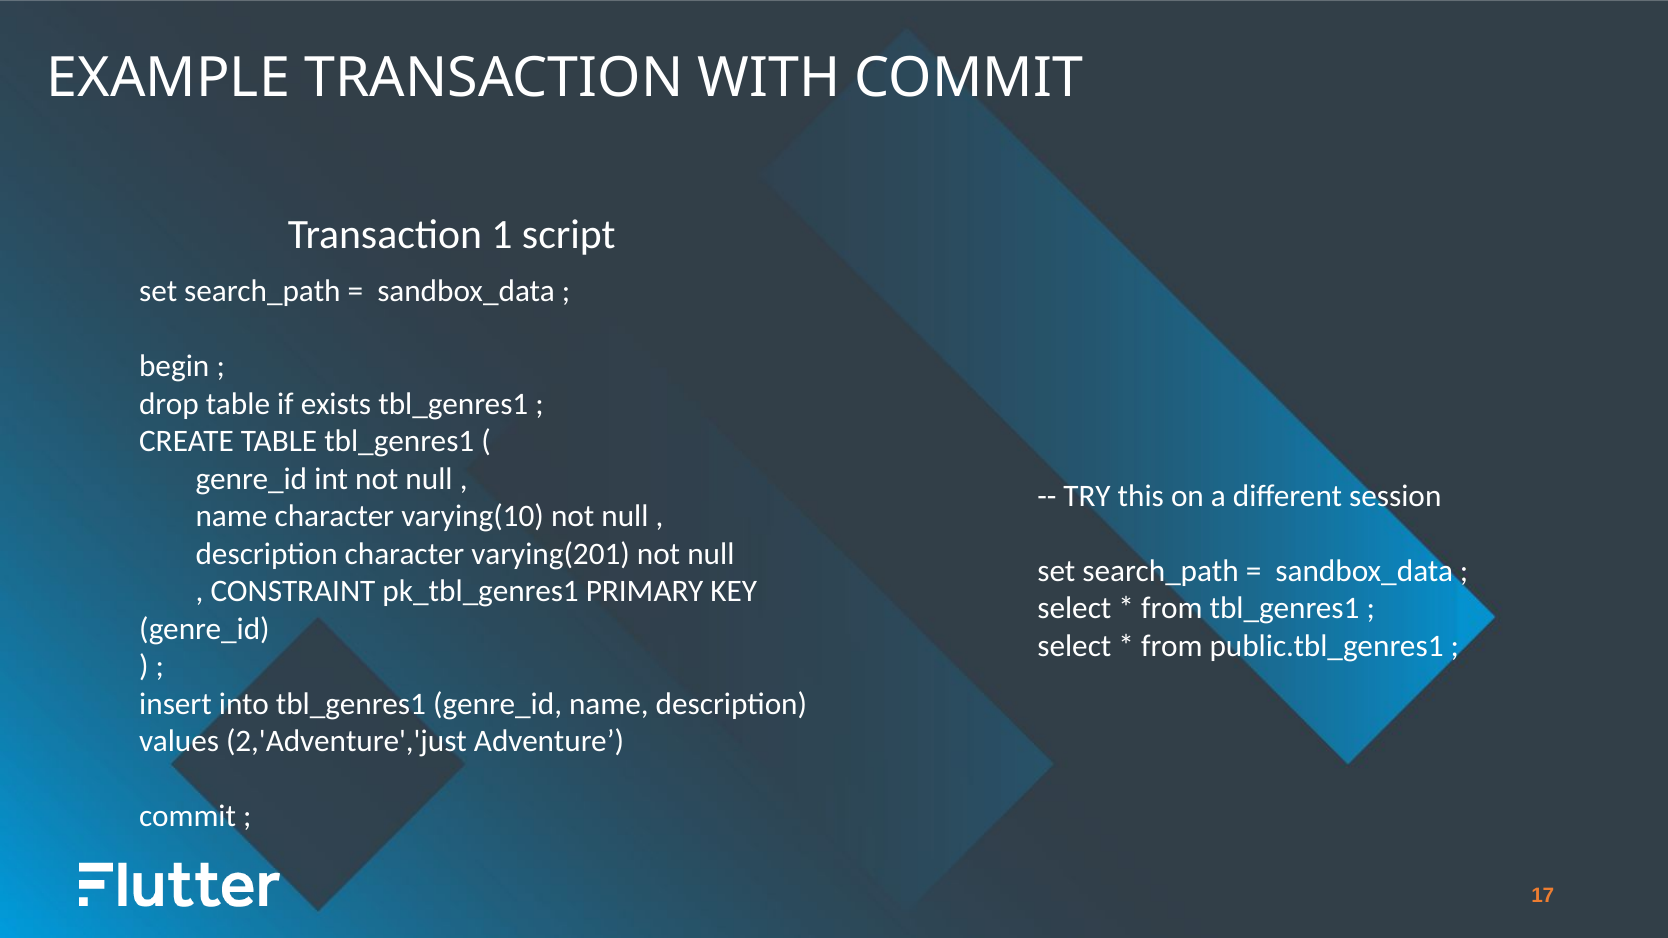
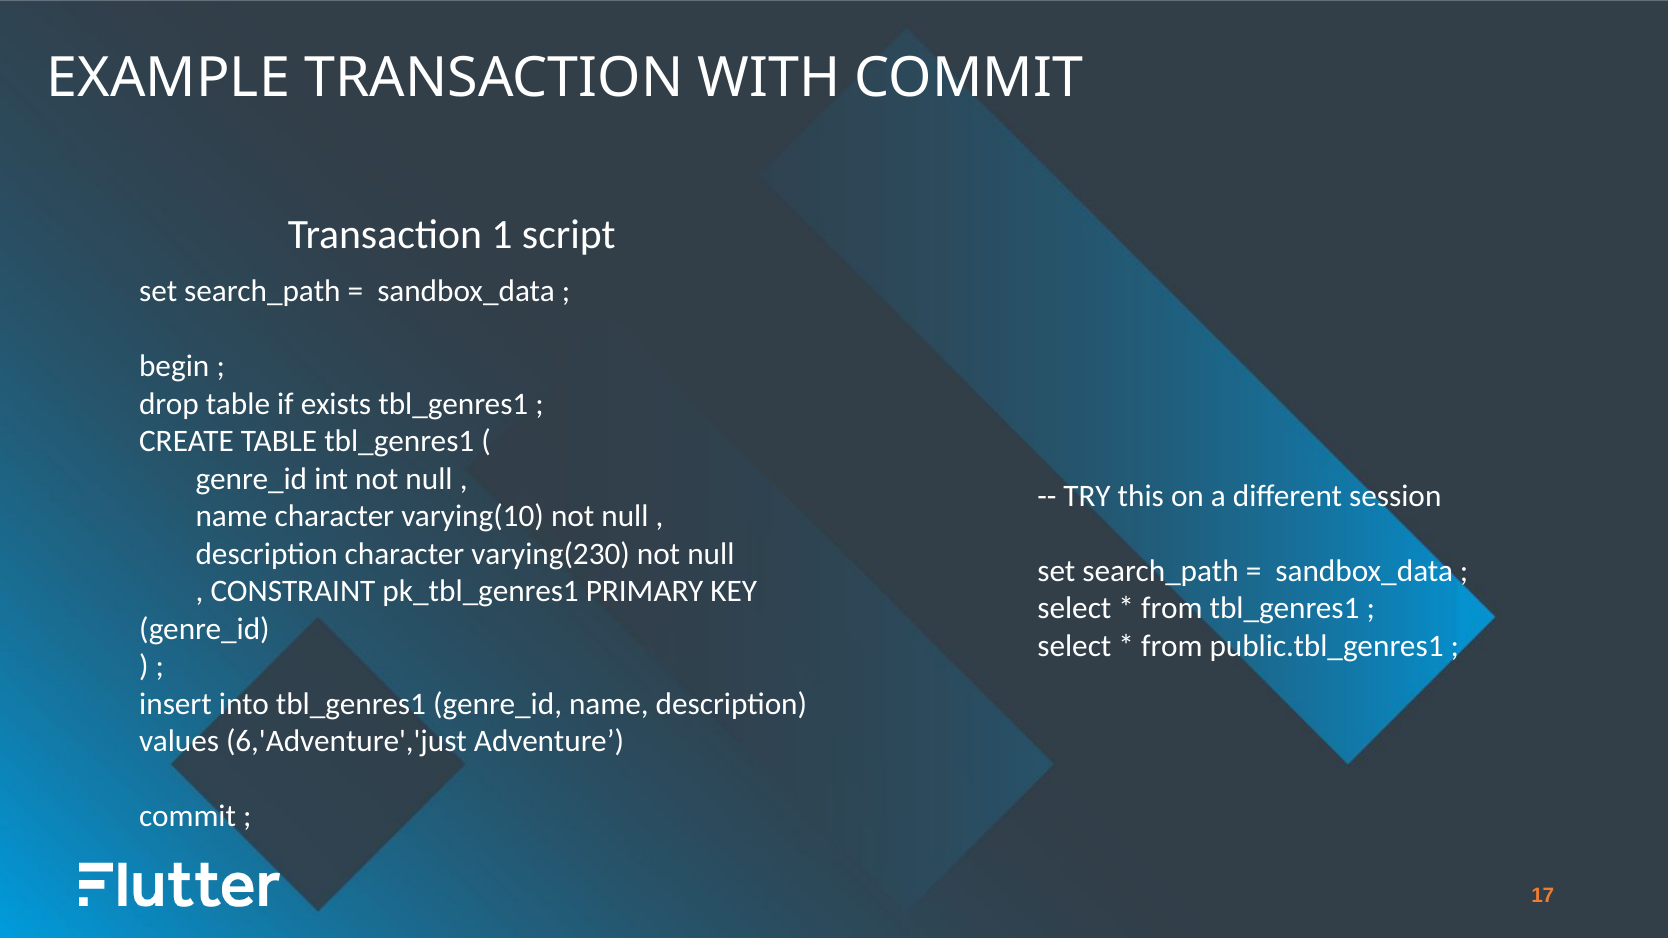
varying(201: varying(201 -> varying(230
2,'Adventure','just: 2,'Adventure','just -> 6,'Adventure','just
